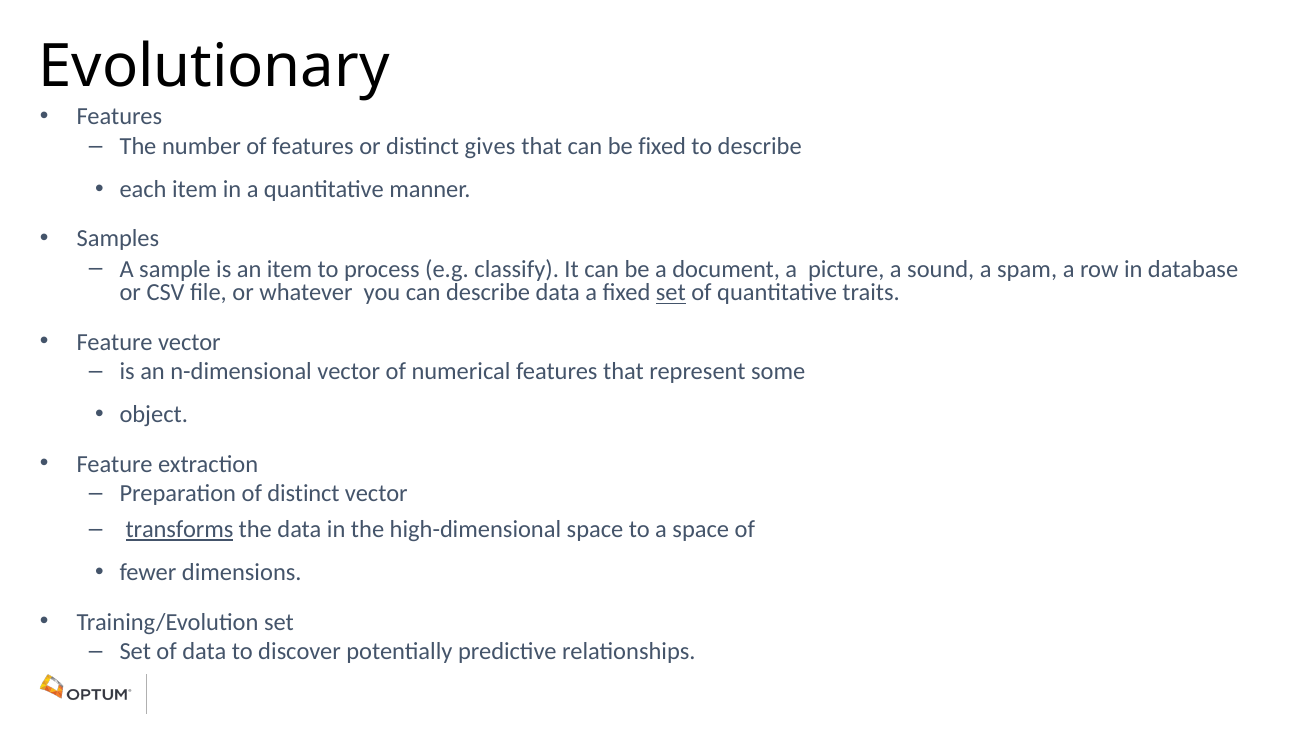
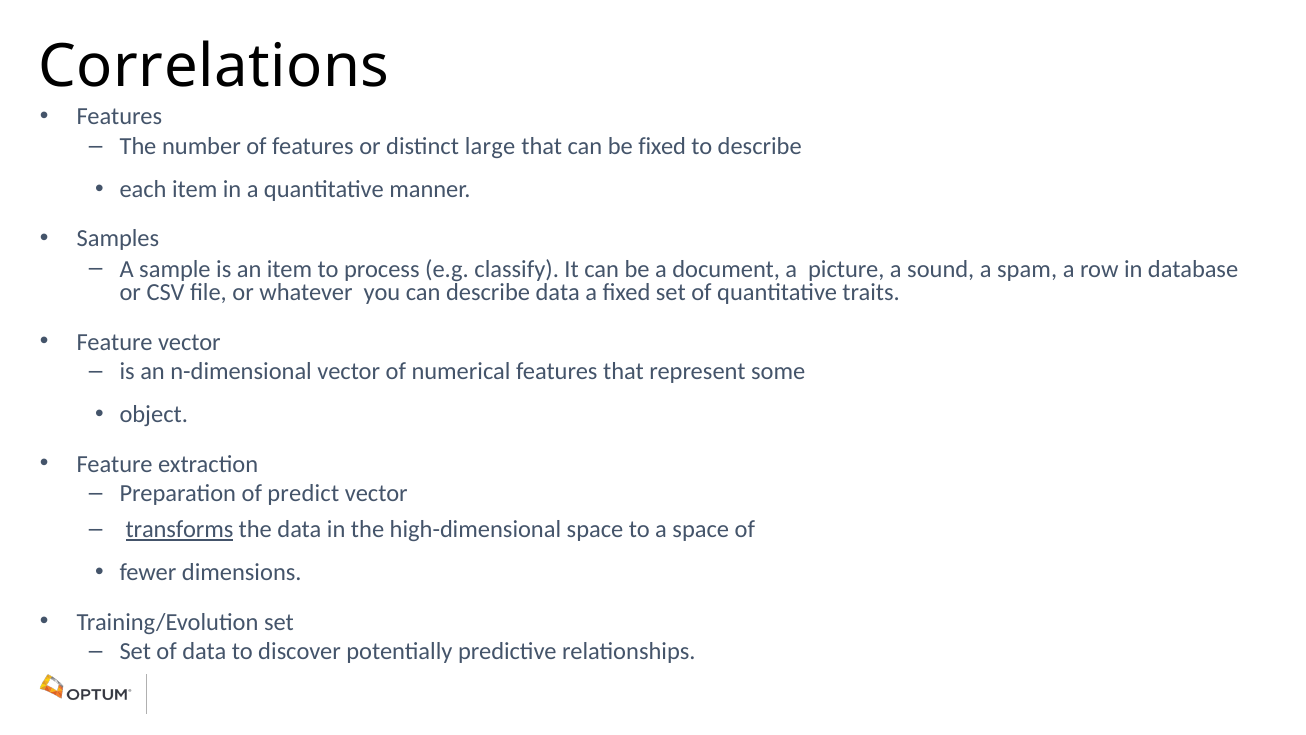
Evolutionary: Evolutionary -> Correlations
gives: gives -> large
set at (671, 293) underline: present -> none
of distinct: distinct -> predict
